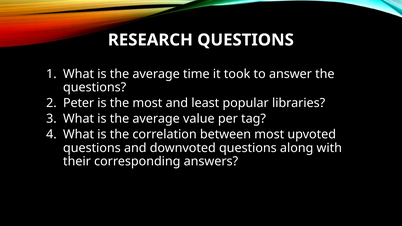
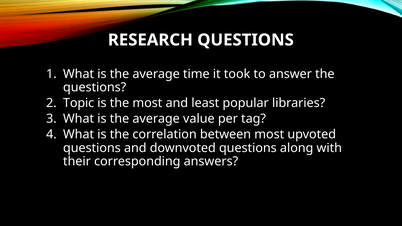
Peter: Peter -> Topic
